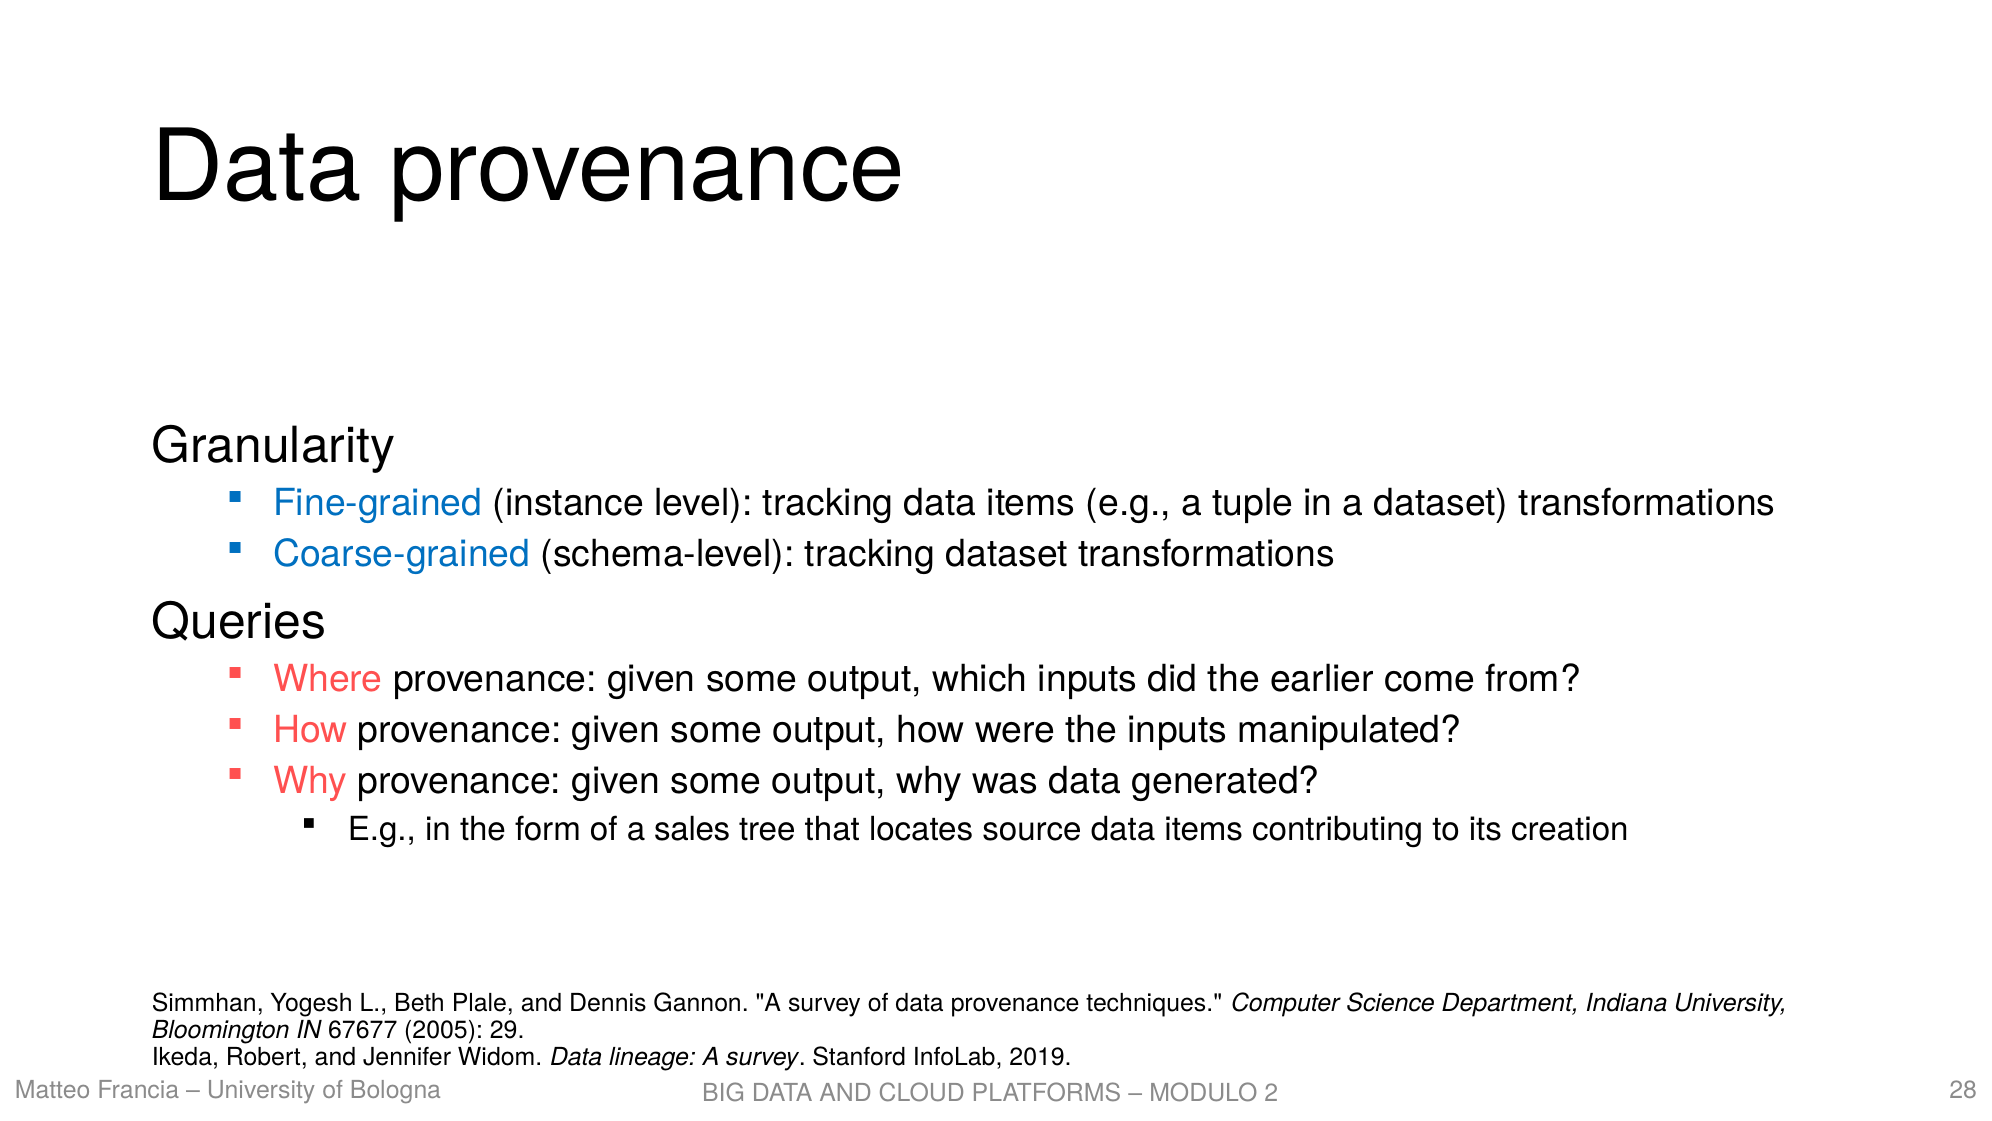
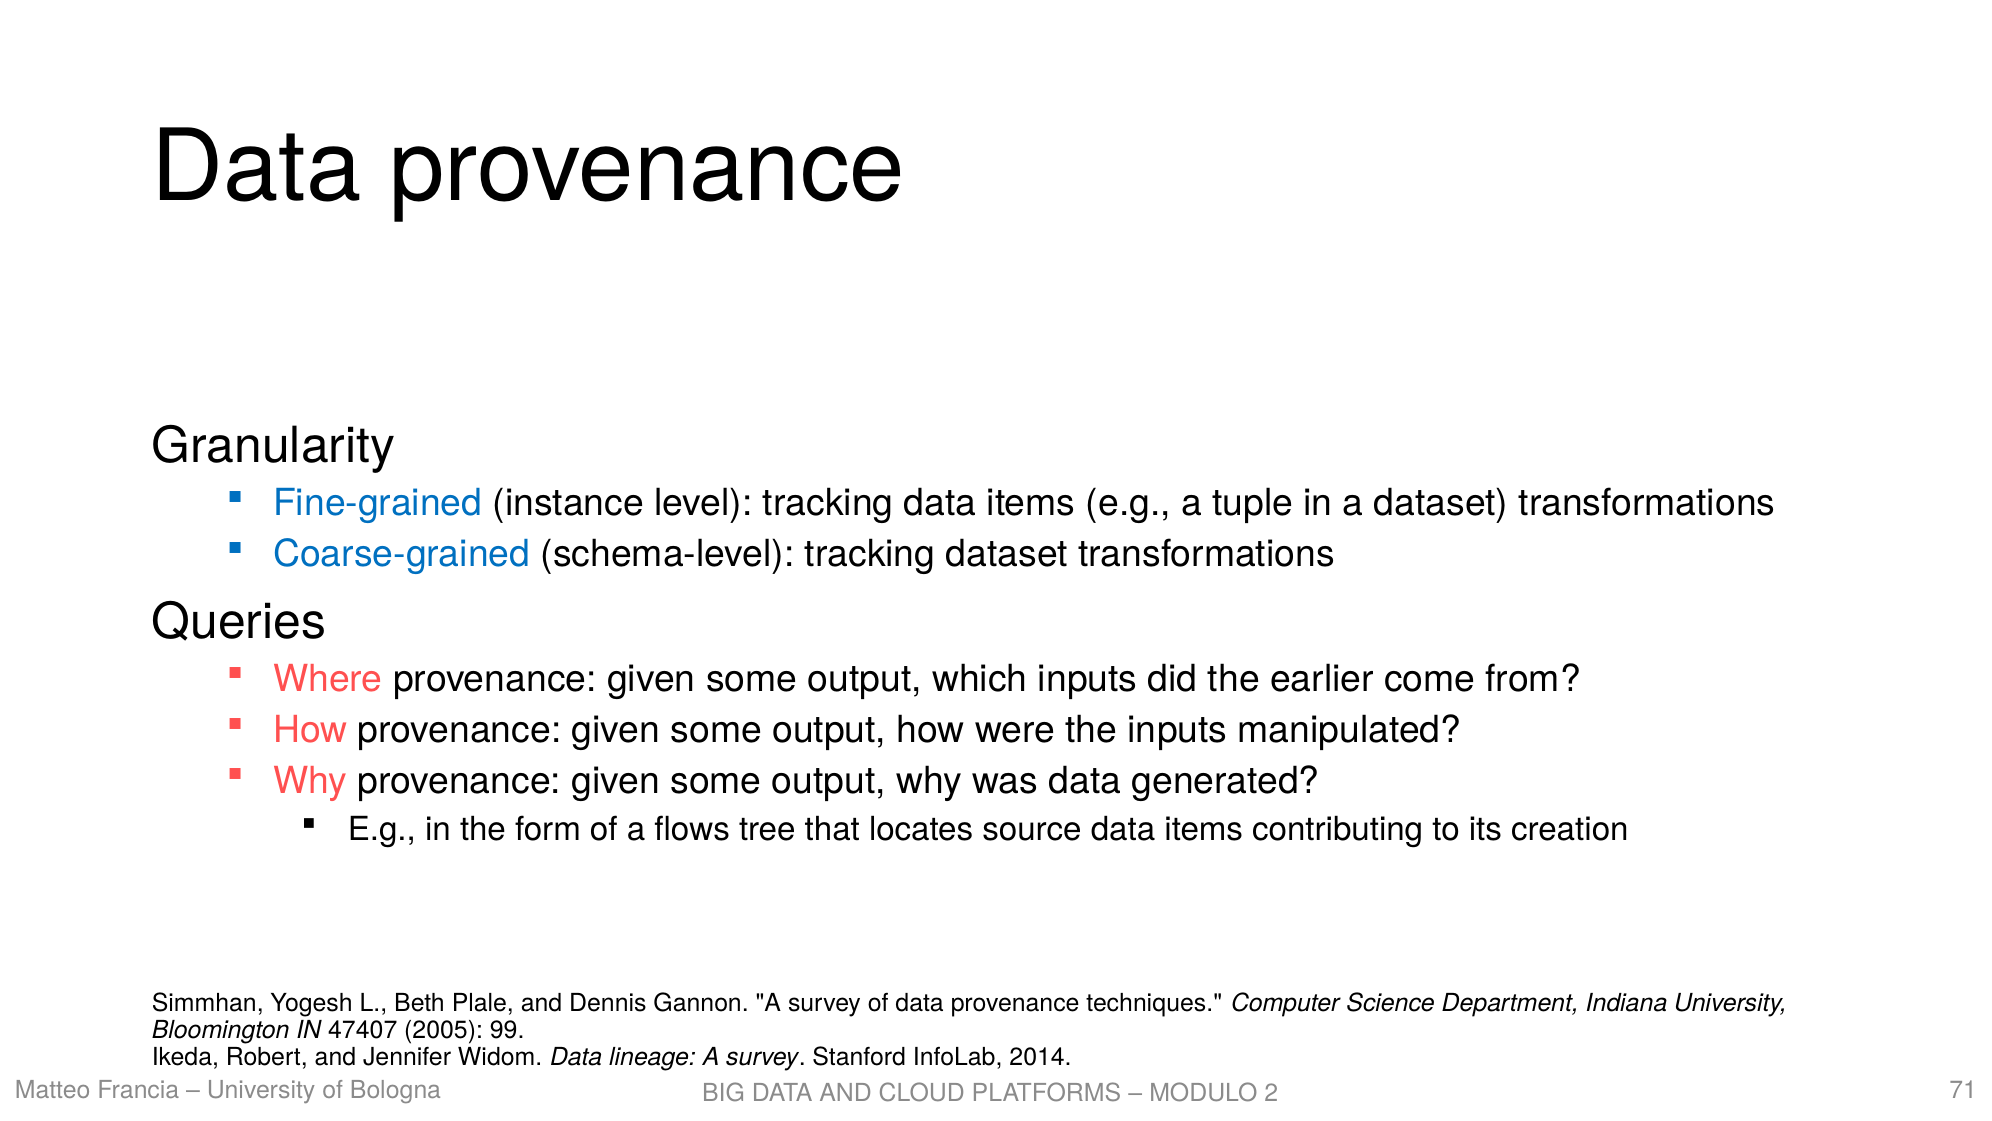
sales: sales -> flows
67677: 67677 -> 47407
29: 29 -> 99
2019: 2019 -> 2014
28: 28 -> 71
